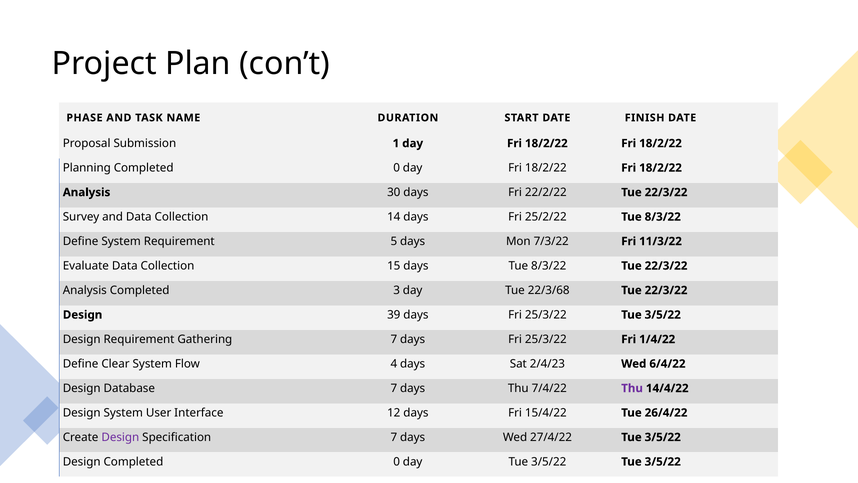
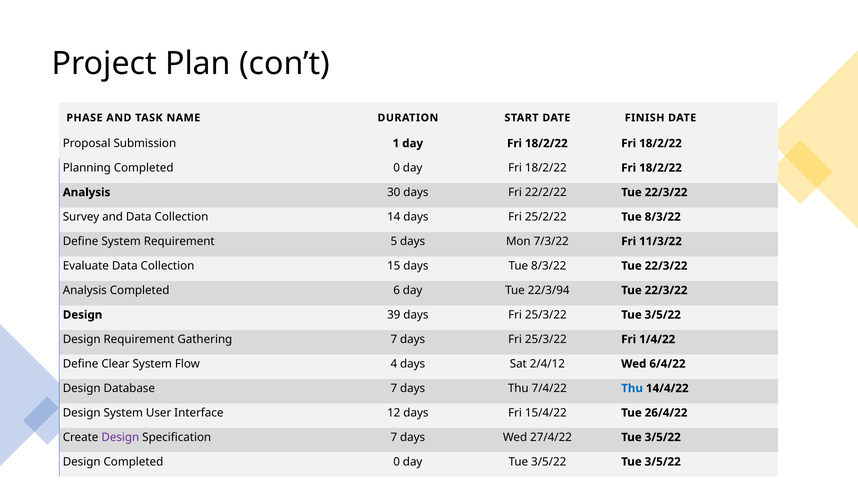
3: 3 -> 6
22/3/68: 22/3/68 -> 22/3/94
2/4/23: 2/4/23 -> 2/4/12
Thu at (632, 388) colour: purple -> blue
